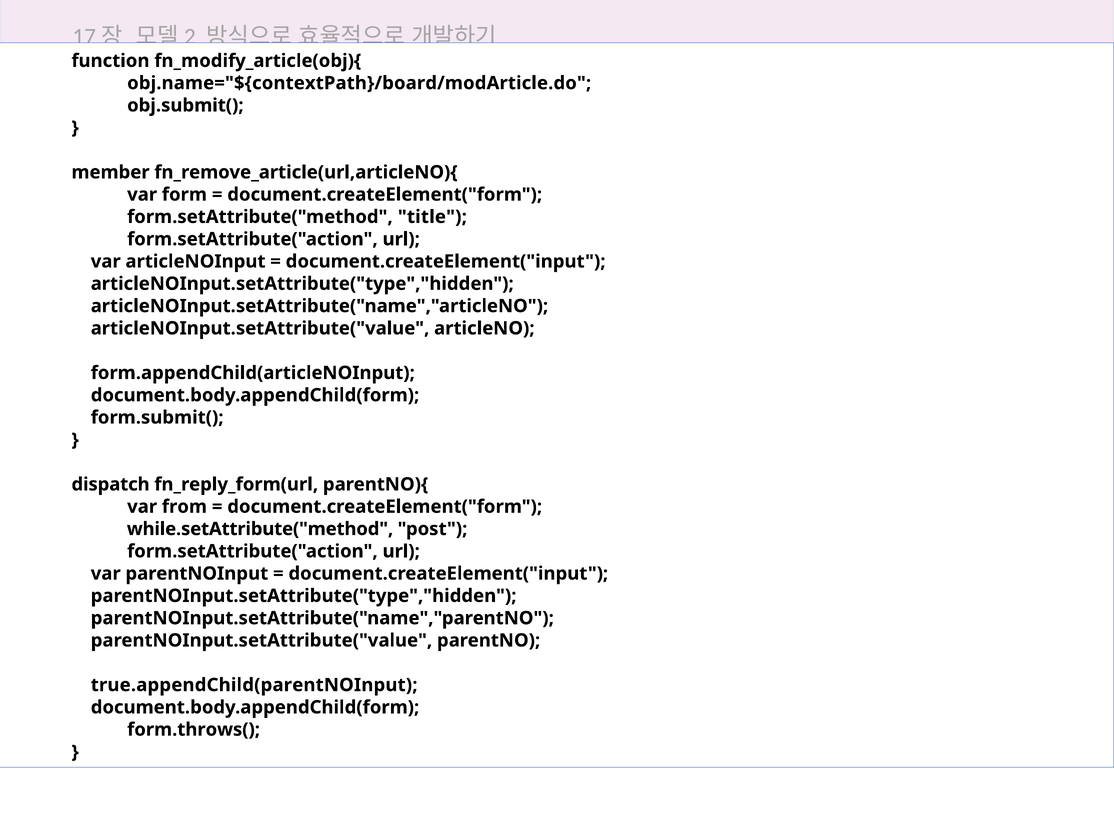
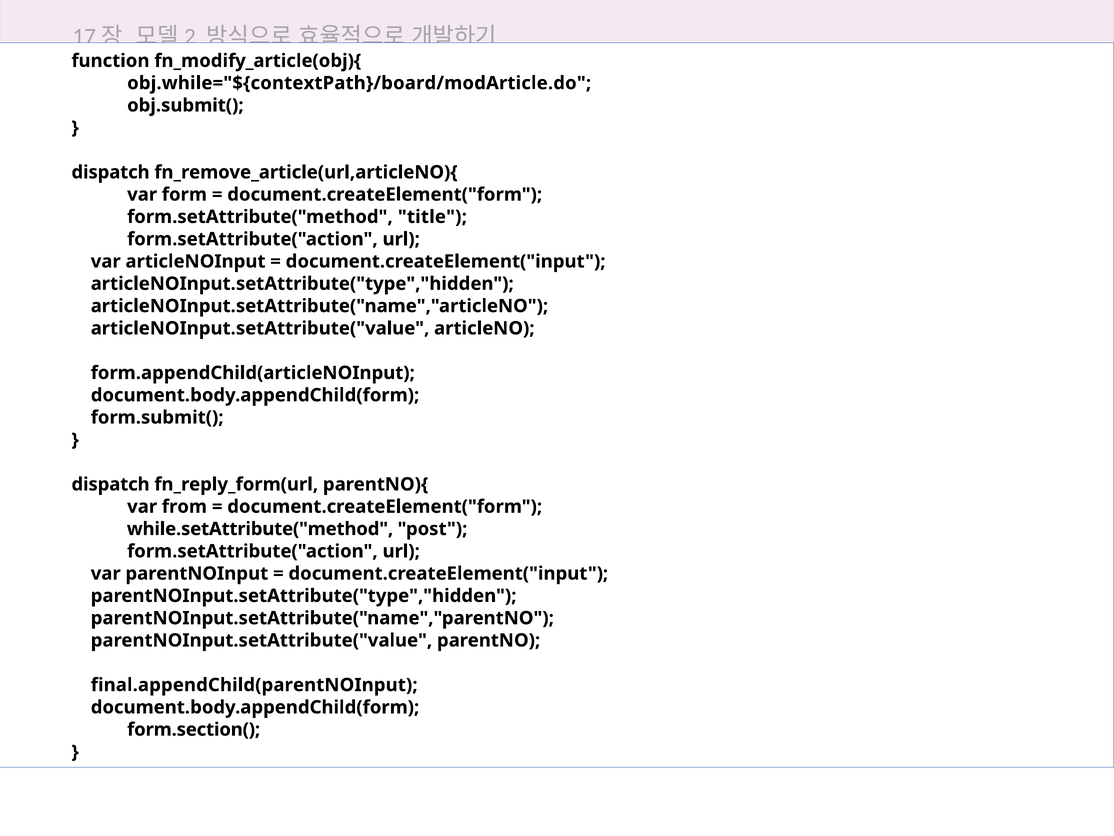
obj.name="${contextPath}/board/modArticle.do: obj.name="${contextPath}/board/modArticle.do -> obj.while="${contextPath}/board/modArticle.do
member at (111, 172): member -> dispatch
true.appendChild(parentNOInput: true.appendChild(parentNOInput -> final.appendChild(parentNOInput
form.throws(: form.throws( -> form.section(
